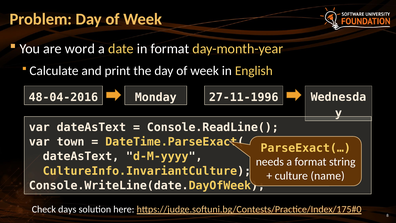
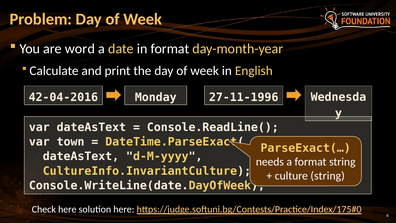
48-04-2016: 48-04-2016 -> 42-04-2016
culture name: name -> string
Check days: days -> here
